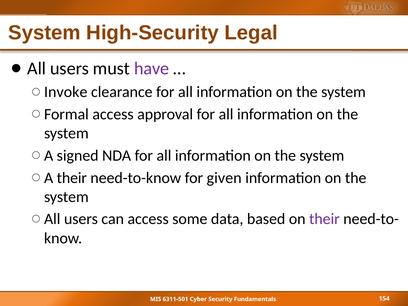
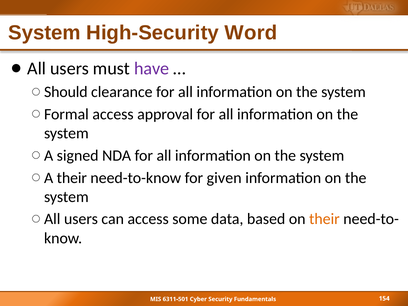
Legal: Legal -> Word
Invoke: Invoke -> Should
their at (324, 219) colour: purple -> orange
